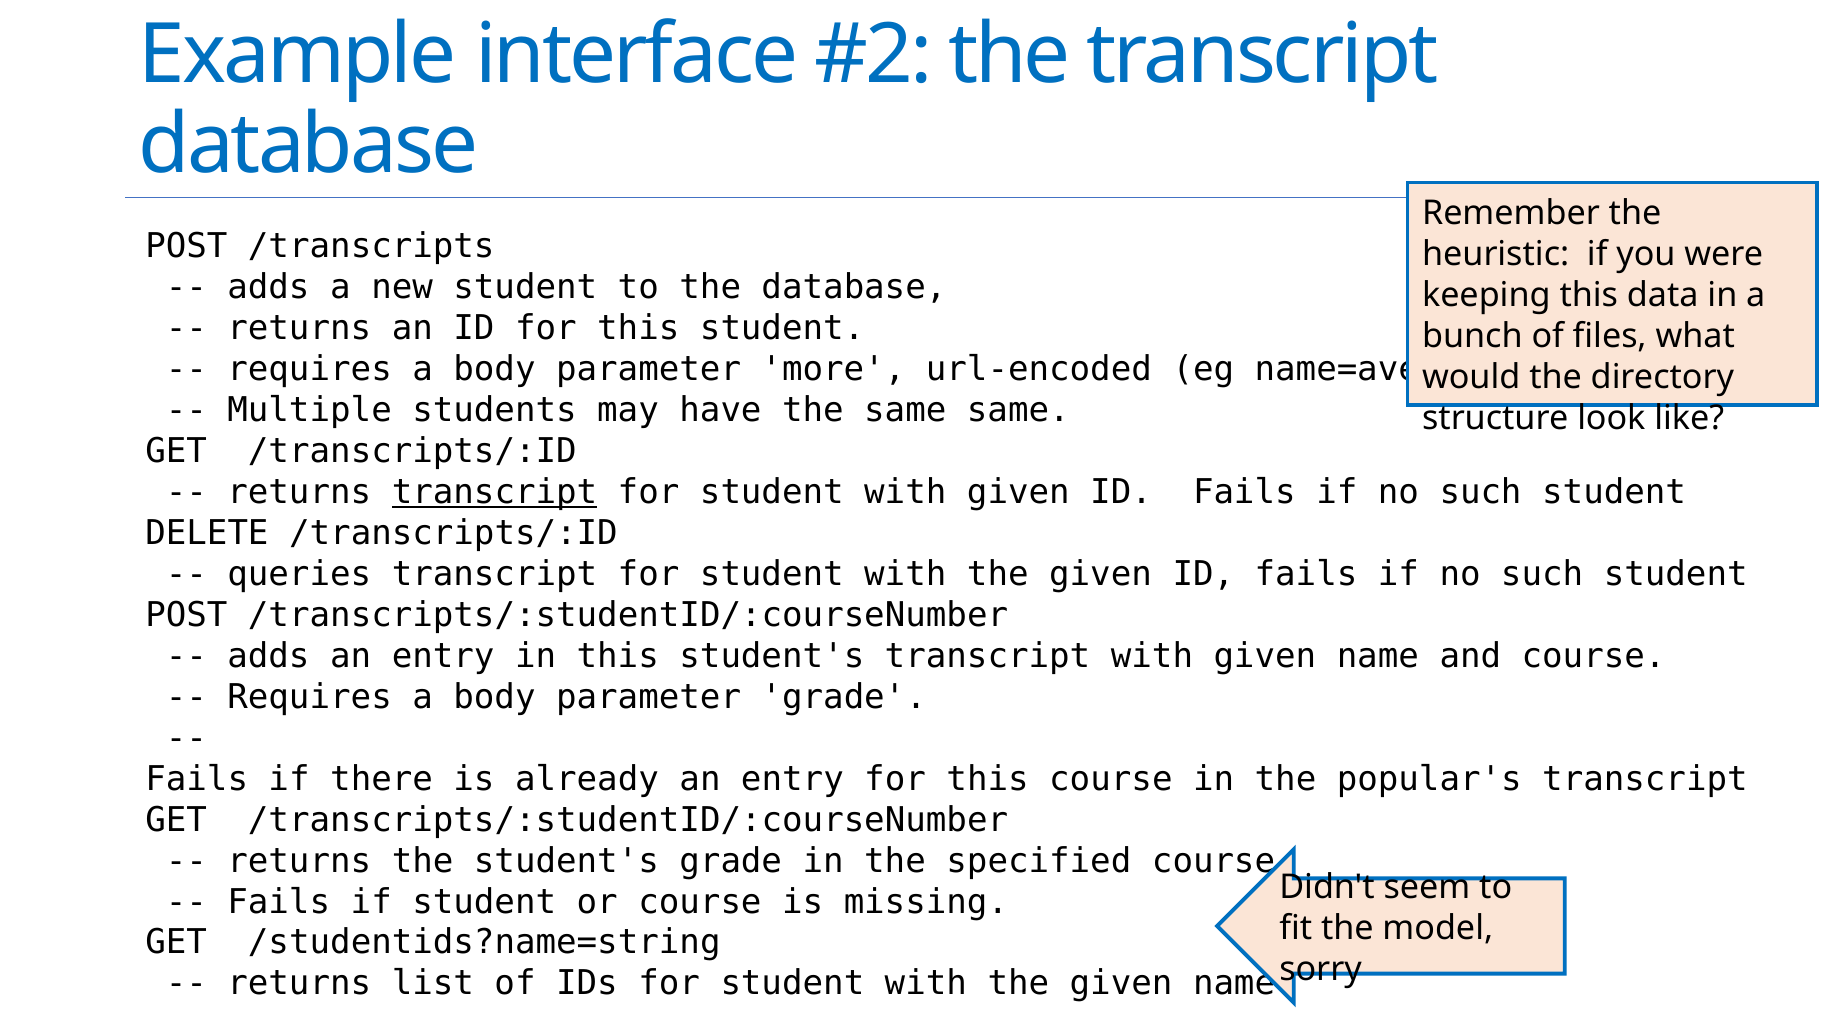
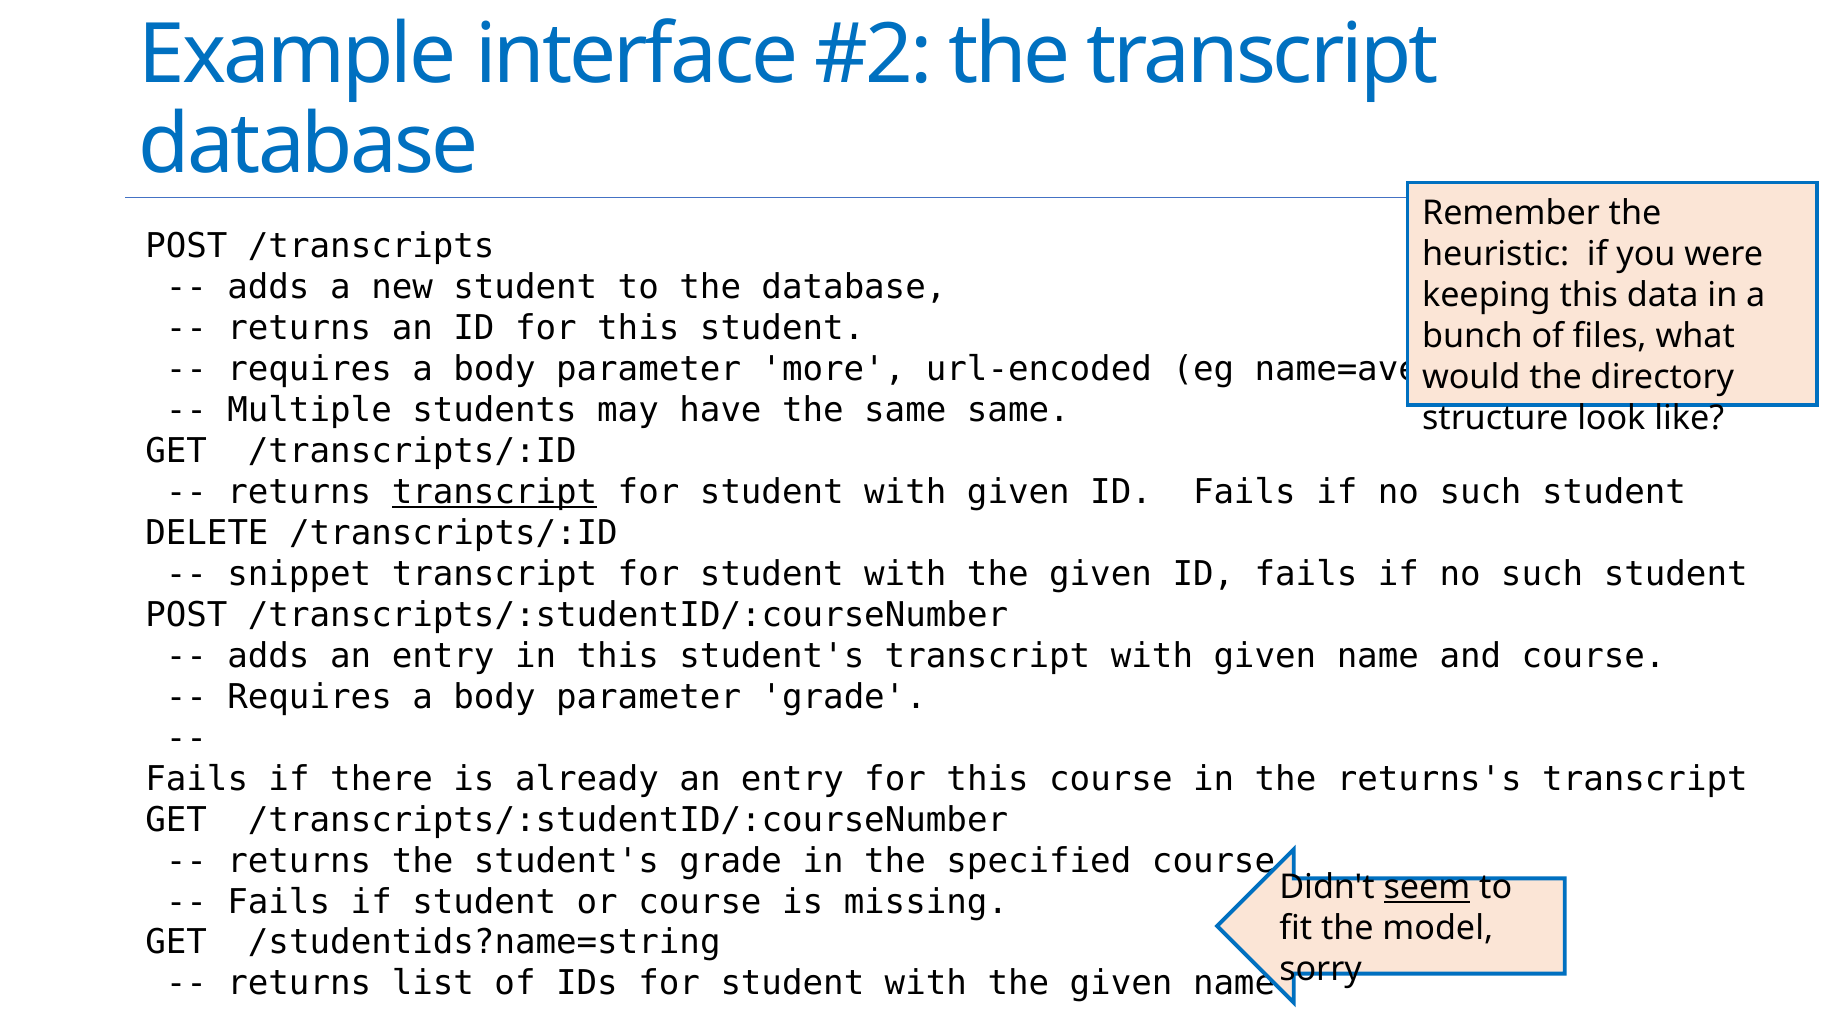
queries: queries -> snippet
popular's: popular's -> returns's
seem underline: none -> present
